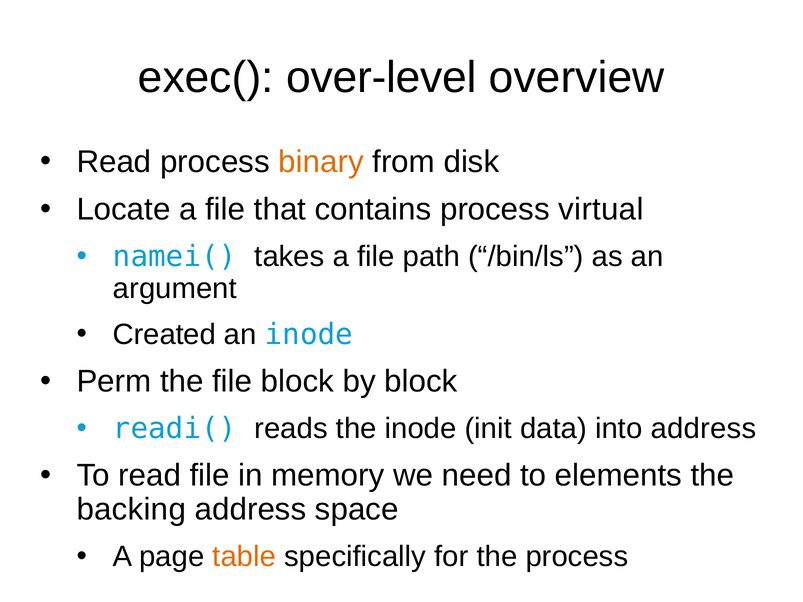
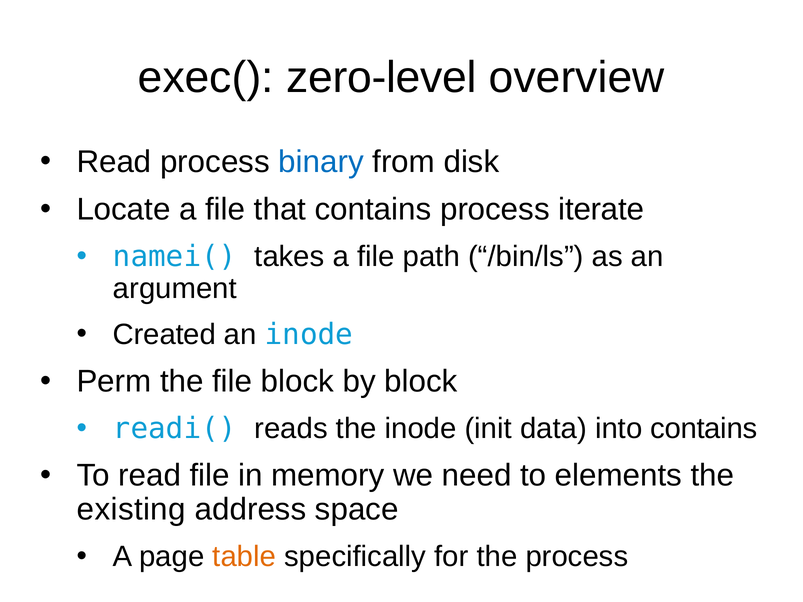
over-level: over-level -> zero-level
binary colour: orange -> blue
virtual: virtual -> iterate
into address: address -> contains
backing: backing -> existing
